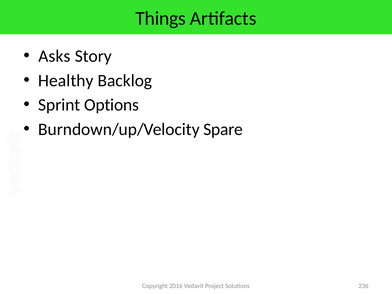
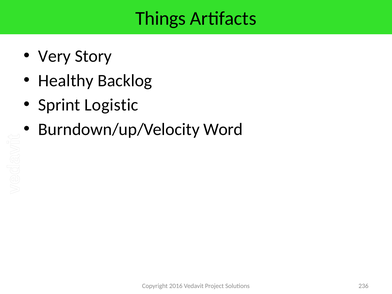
Asks: Asks -> Very
Options: Options -> Logistic
Spare: Spare -> Word
